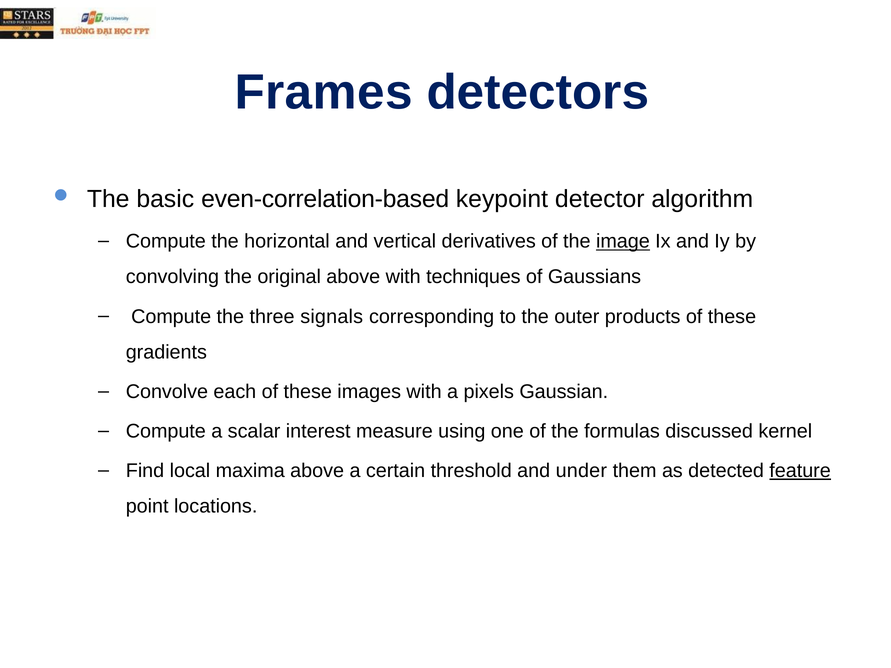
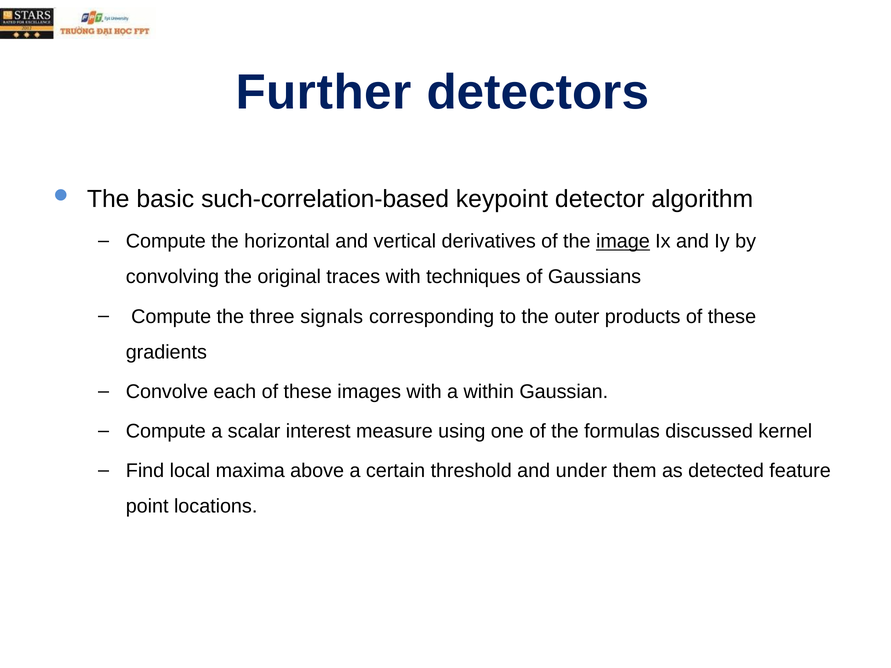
Frames: Frames -> Further
even-correlation-based: even-correlation-based -> such-correlation-based
original above: above -> traces
pixels: pixels -> within
feature underline: present -> none
